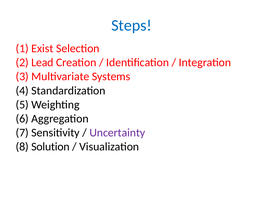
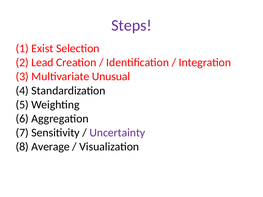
Steps colour: blue -> purple
Systems: Systems -> Unusual
Solution: Solution -> Average
